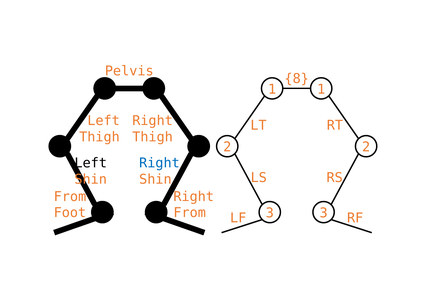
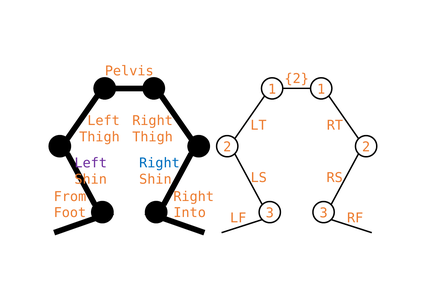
8 at (297, 79): 8 -> 2
Left at (91, 163) colour: black -> purple
From at (190, 213): From -> Into
